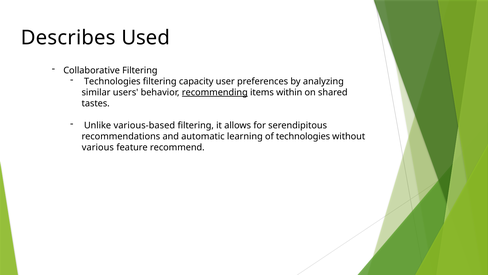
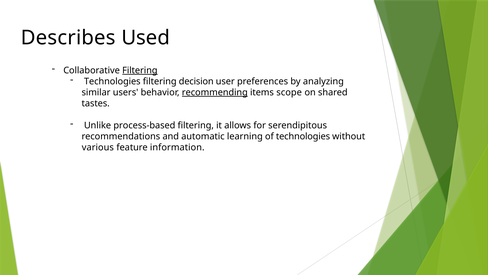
Filtering at (140, 70) underline: none -> present
capacity: capacity -> decision
within: within -> scope
various-based: various-based -> process-based
recommend: recommend -> information
